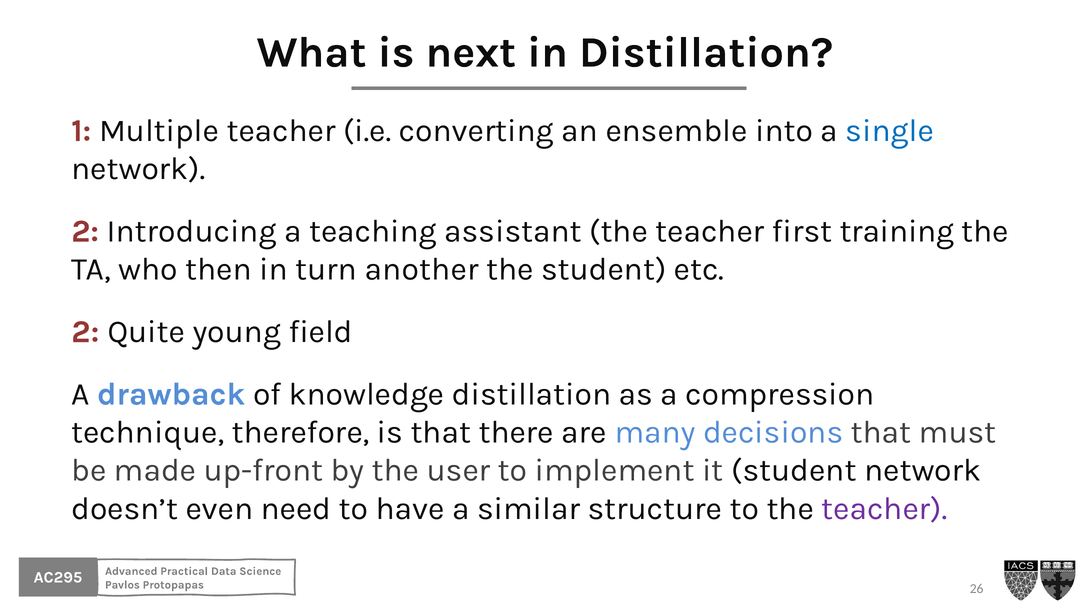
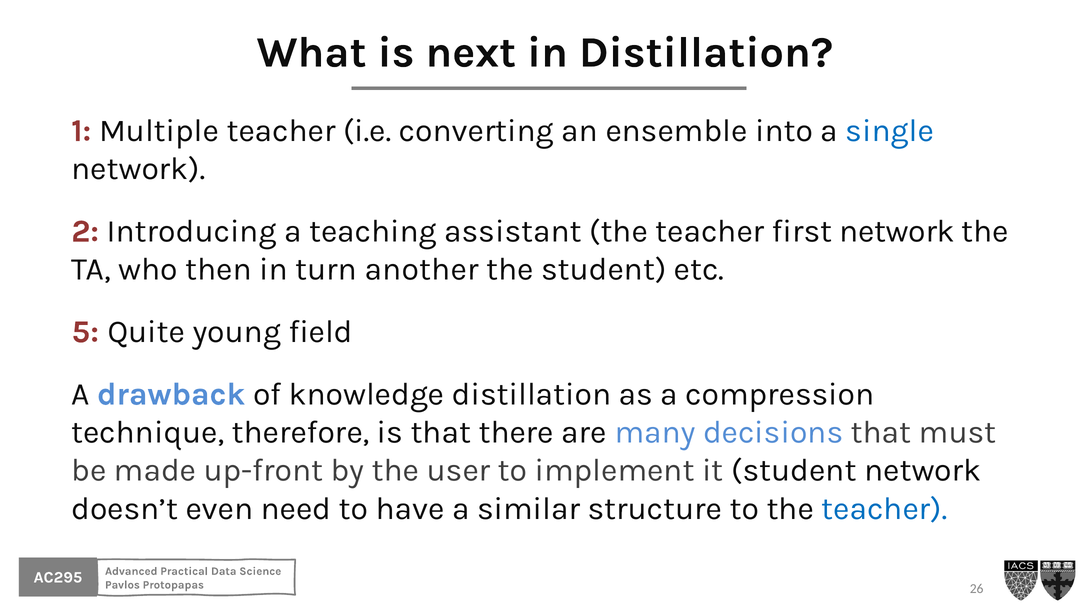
first training: training -> network
2 at (85, 332): 2 -> 5
teacher at (884, 509) colour: purple -> blue
